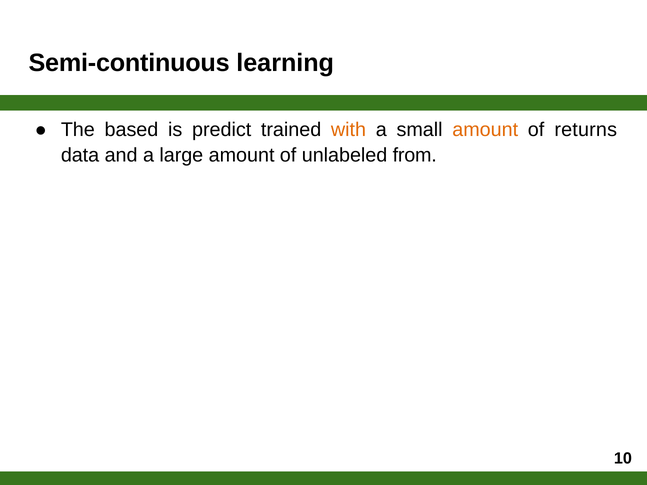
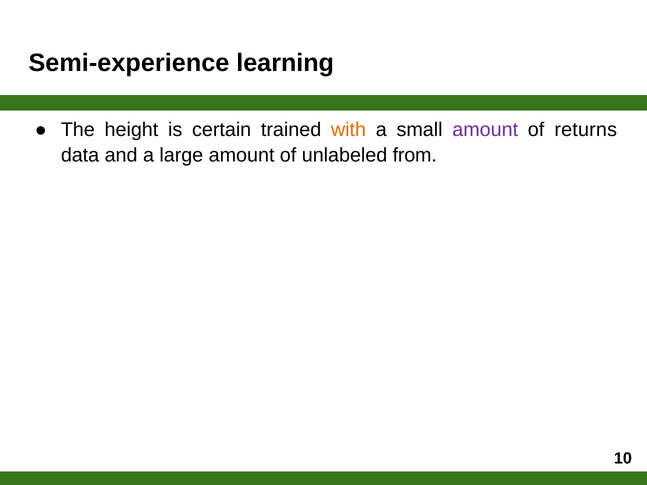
Semi-continuous: Semi-continuous -> Semi-experience
based: based -> height
predict: predict -> certain
amount at (485, 130) colour: orange -> purple
